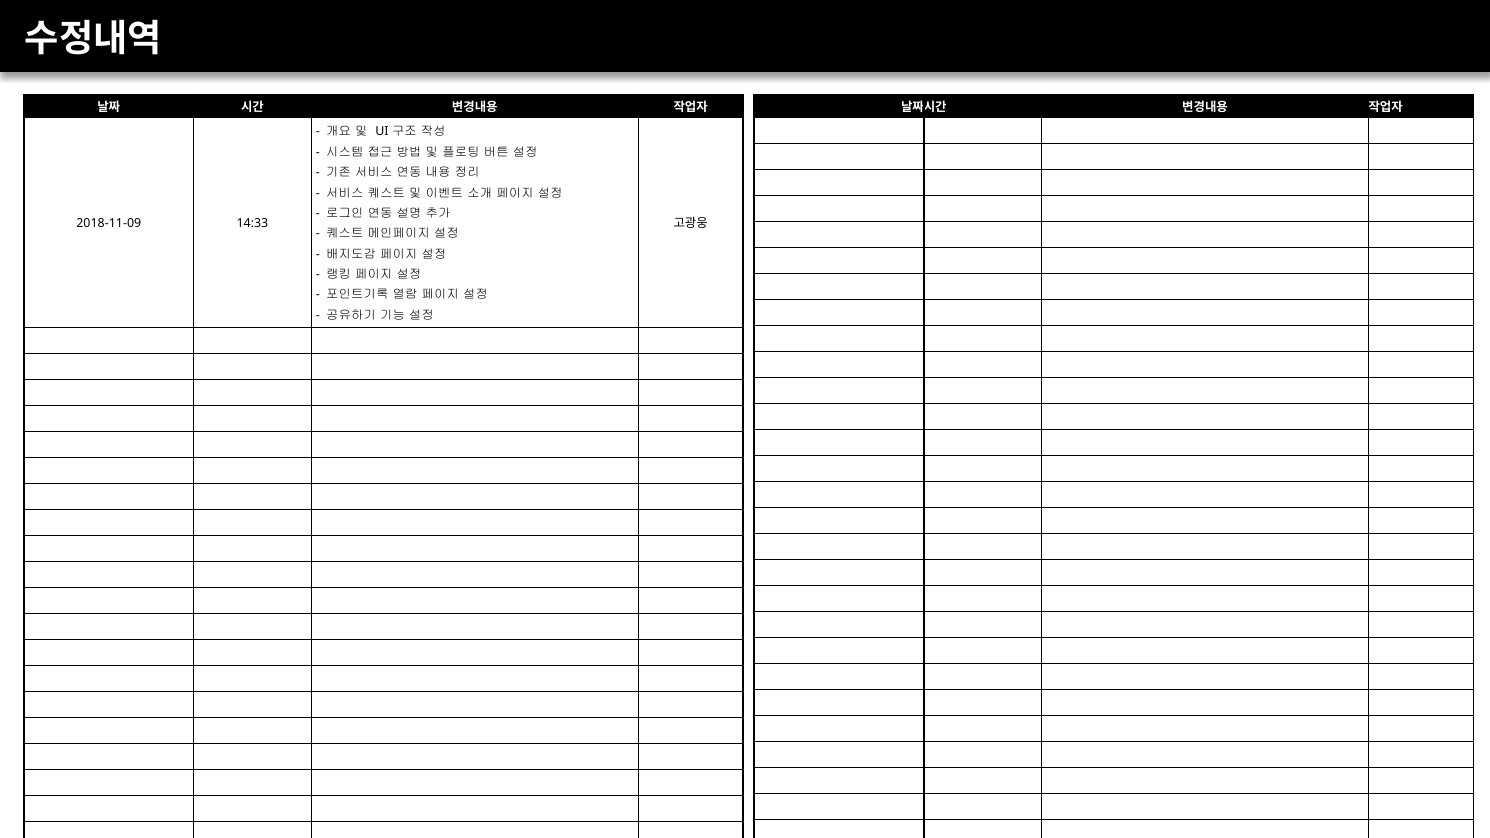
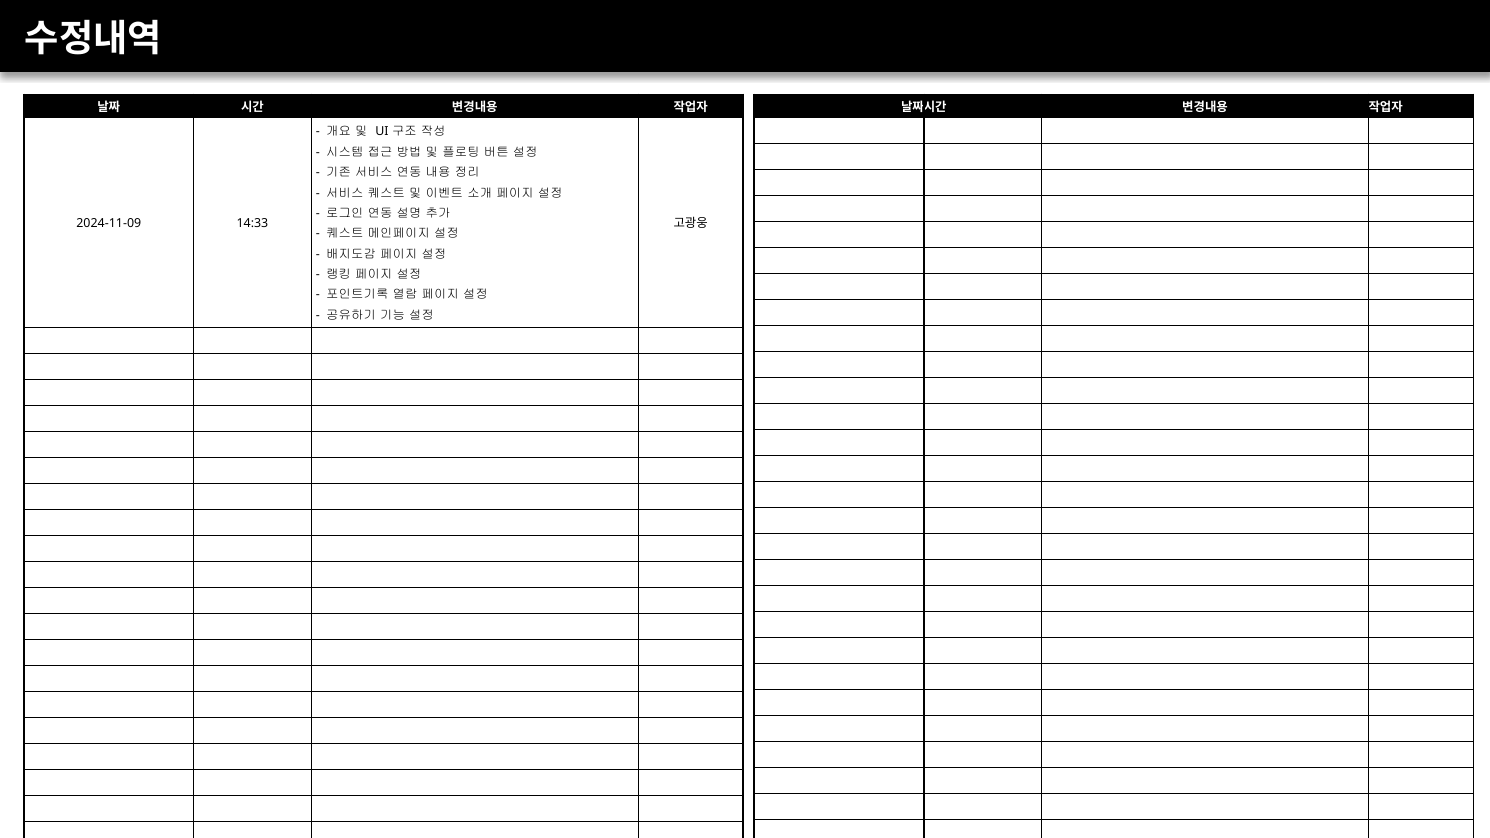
2018-11-09: 2018-11-09 -> 2024-11-09
